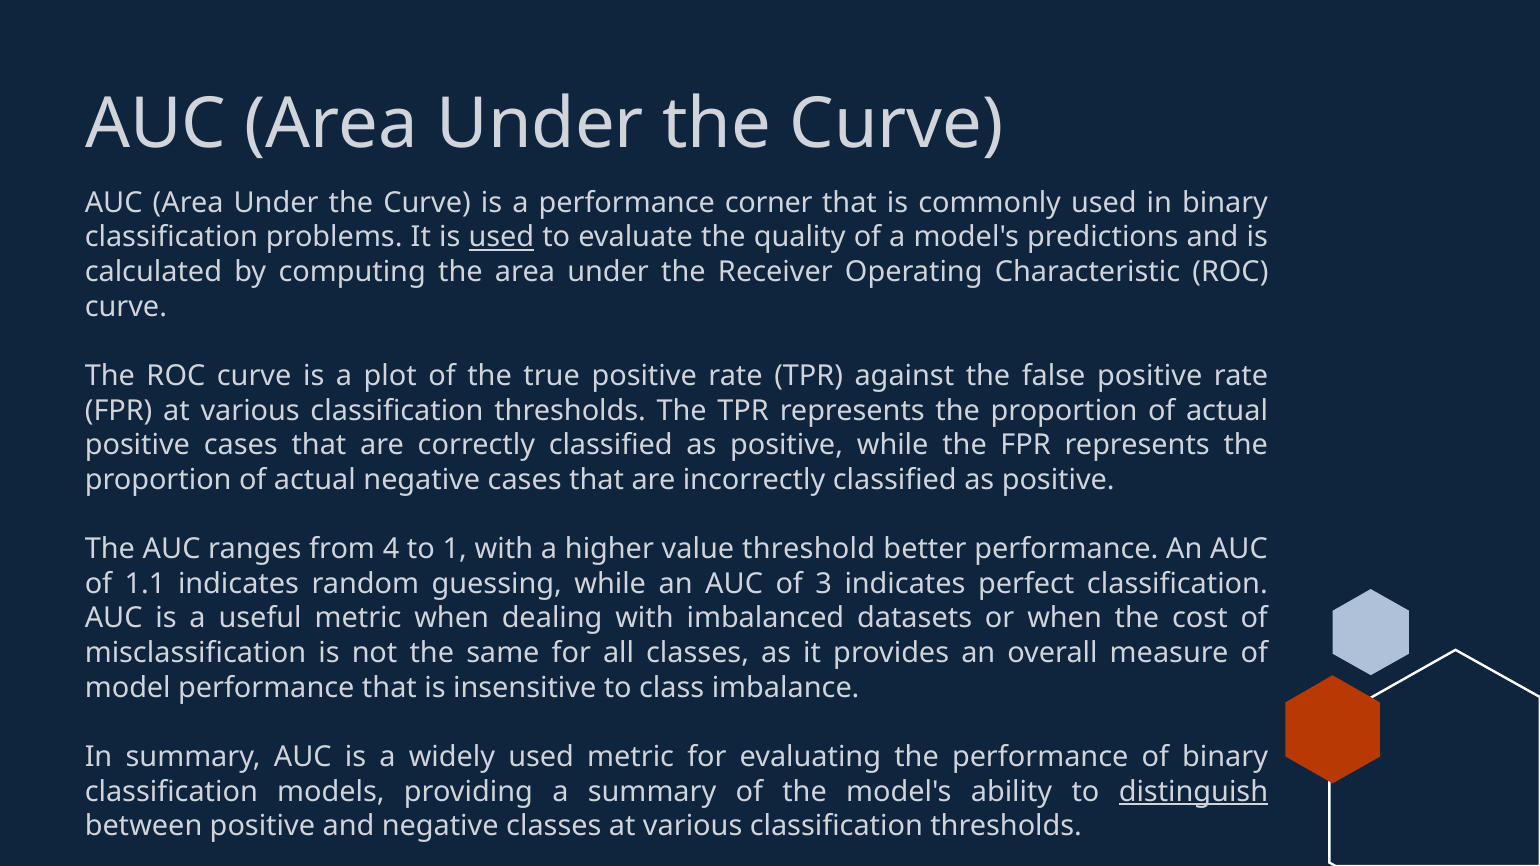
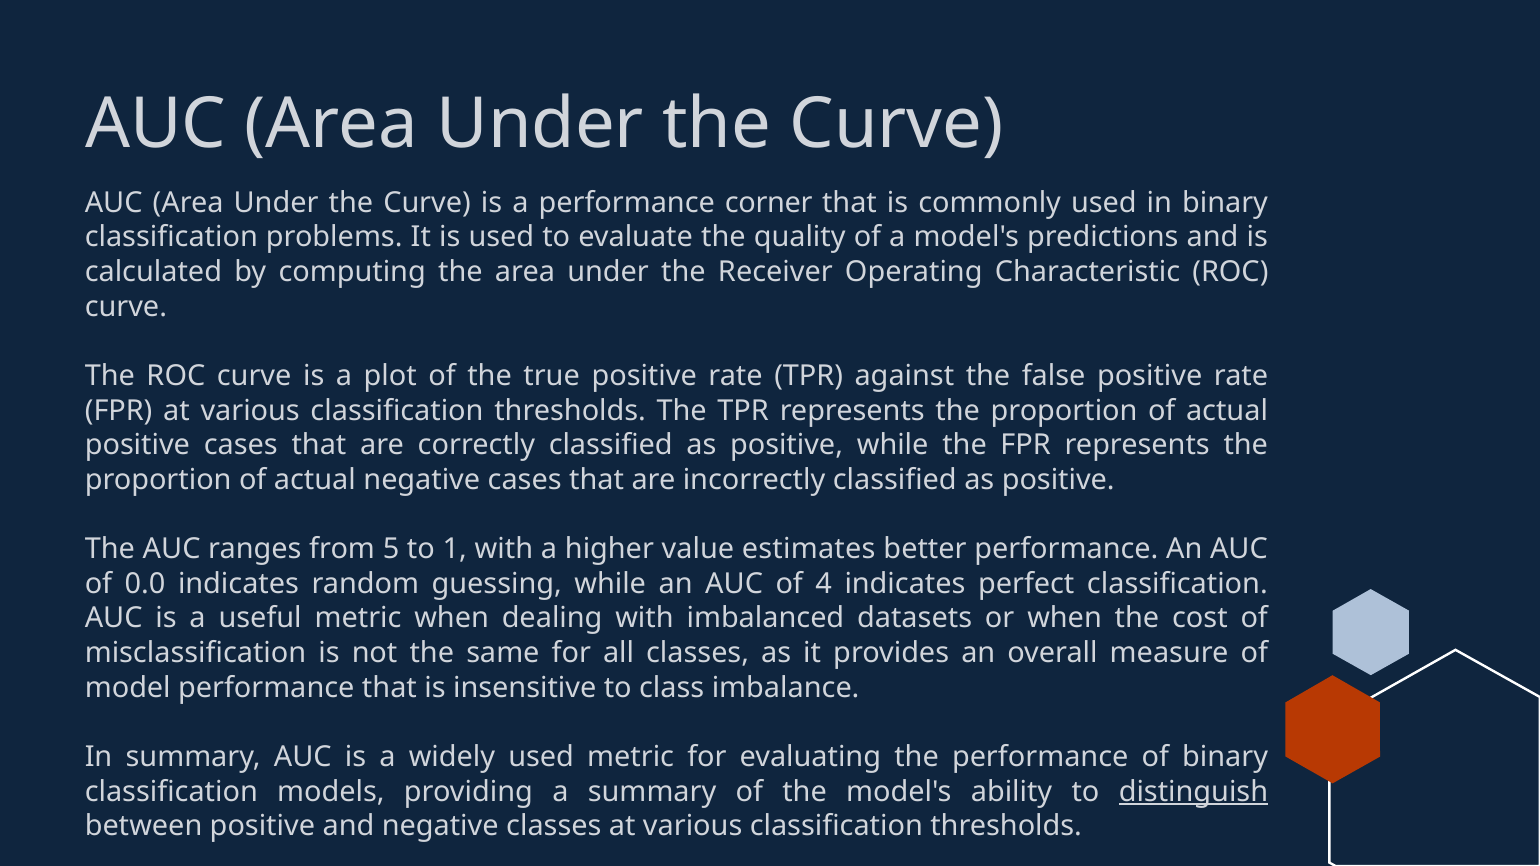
used at (501, 237) underline: present -> none
4: 4 -> 5
threshold: threshold -> estimates
1.1: 1.1 -> 0.0
3: 3 -> 4
